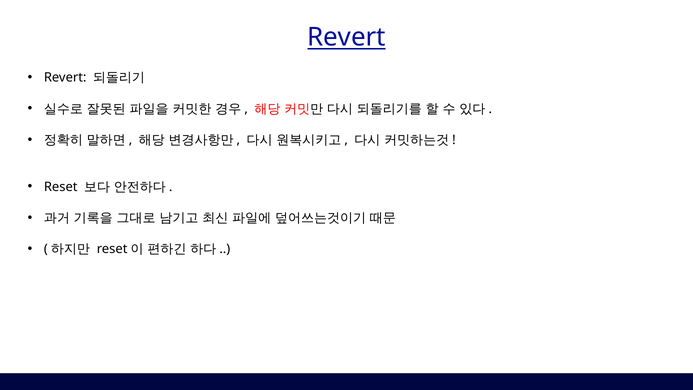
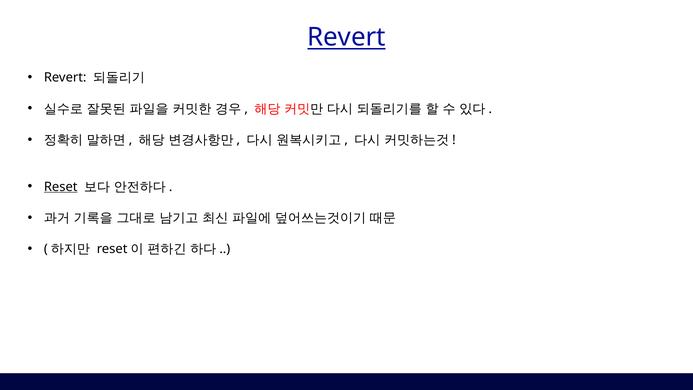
Reset underline: none -> present
